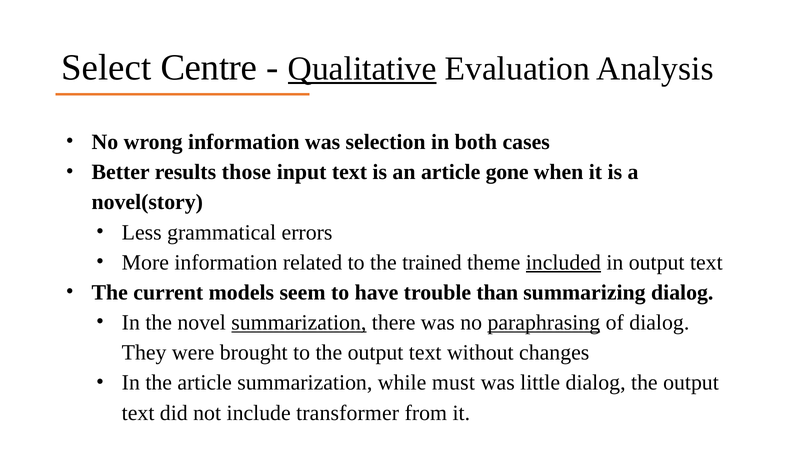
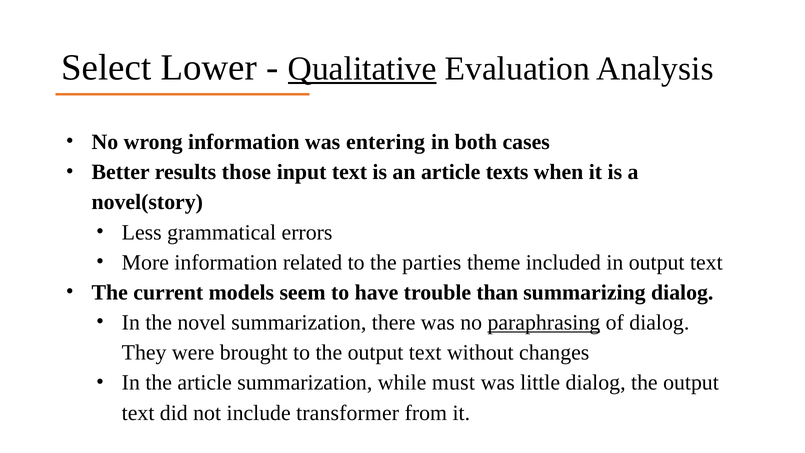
Centre: Centre -> Lower
selection: selection -> entering
gone: gone -> texts
trained: trained -> parties
included underline: present -> none
summarization at (299, 322) underline: present -> none
